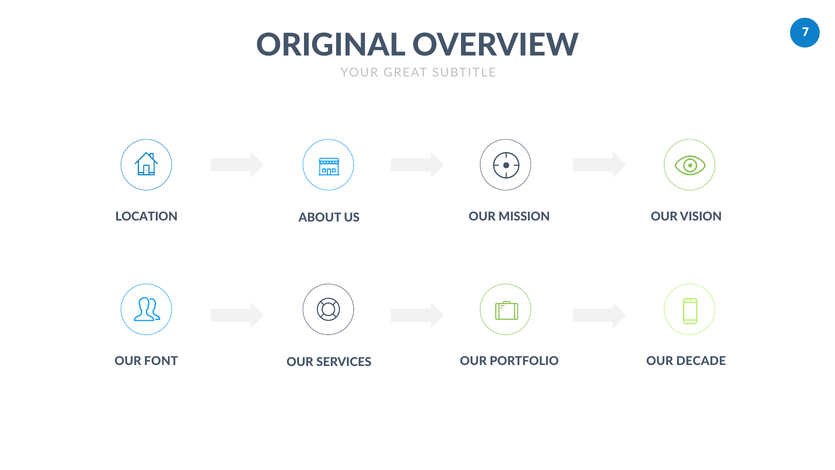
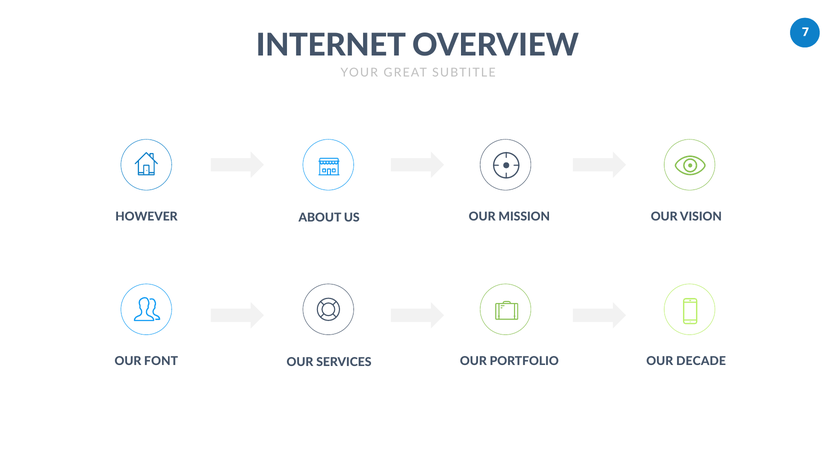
ORIGINAL: ORIGINAL -> INTERNET
LOCATION: LOCATION -> HOWEVER
